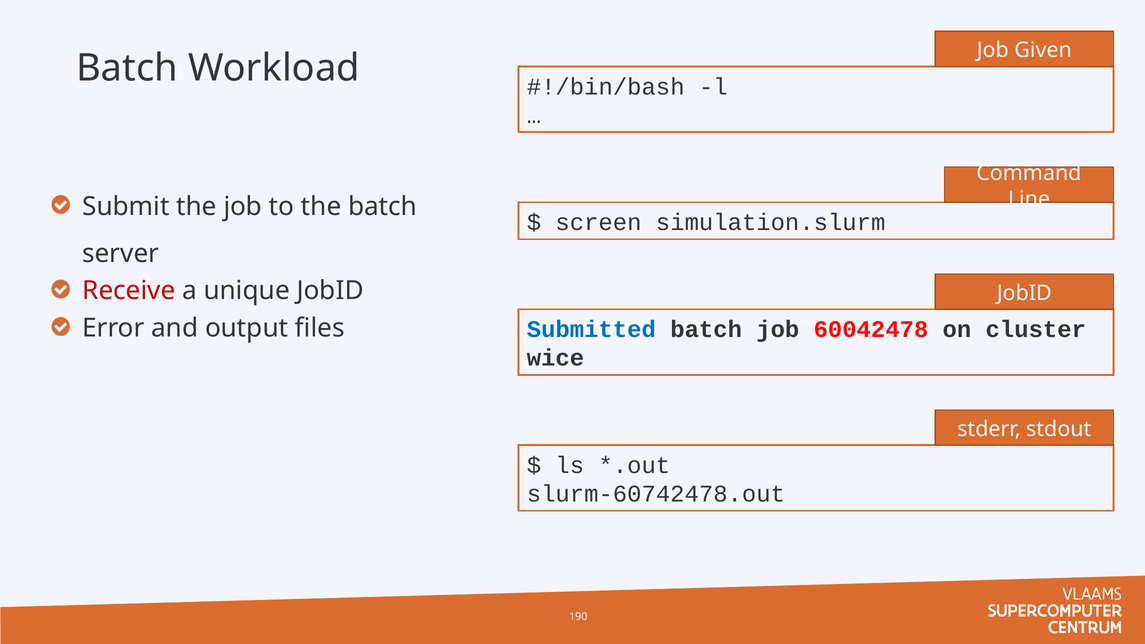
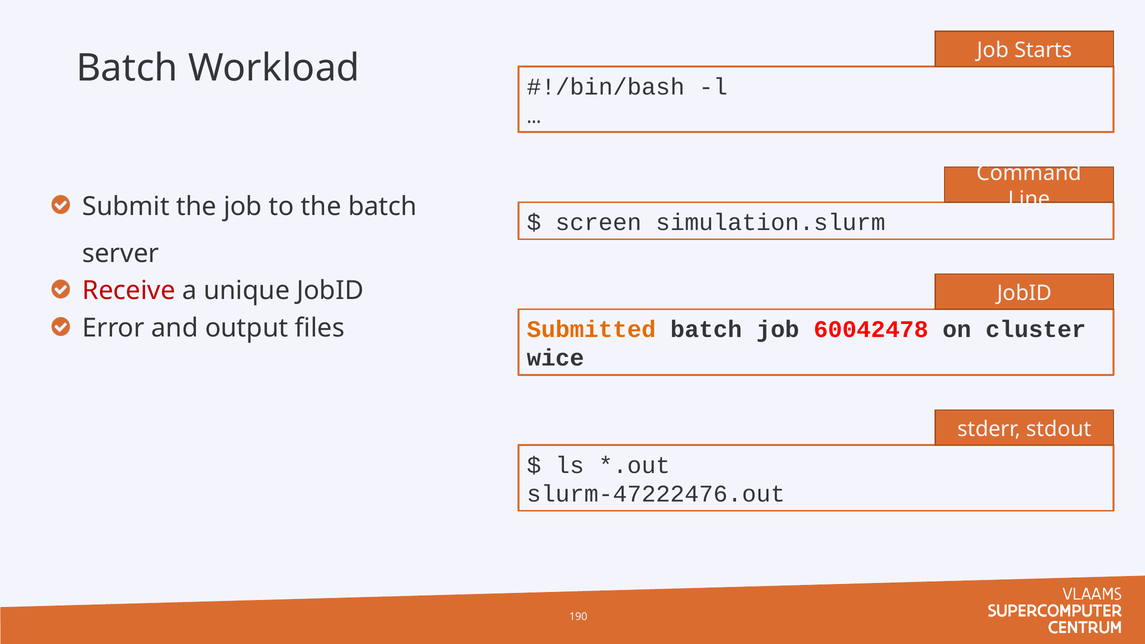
Given: Given -> Starts
Submitted colour: blue -> orange
slurm-60742478.out: slurm-60742478.out -> slurm-47222476.out
